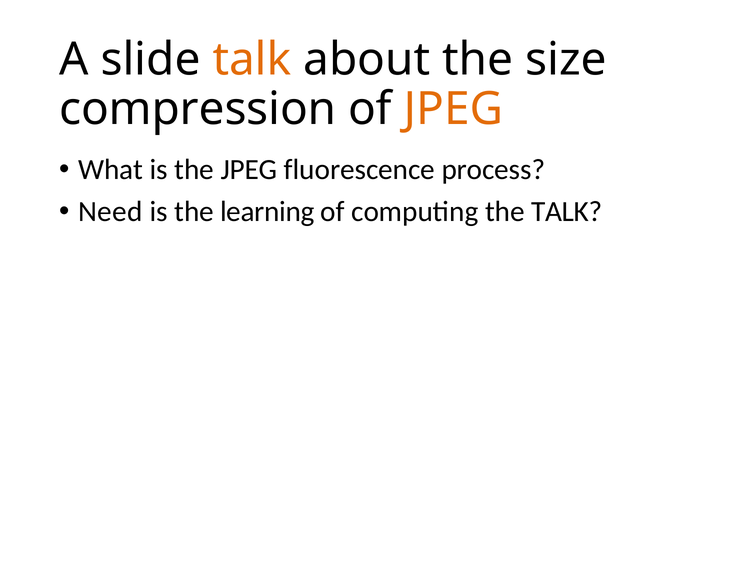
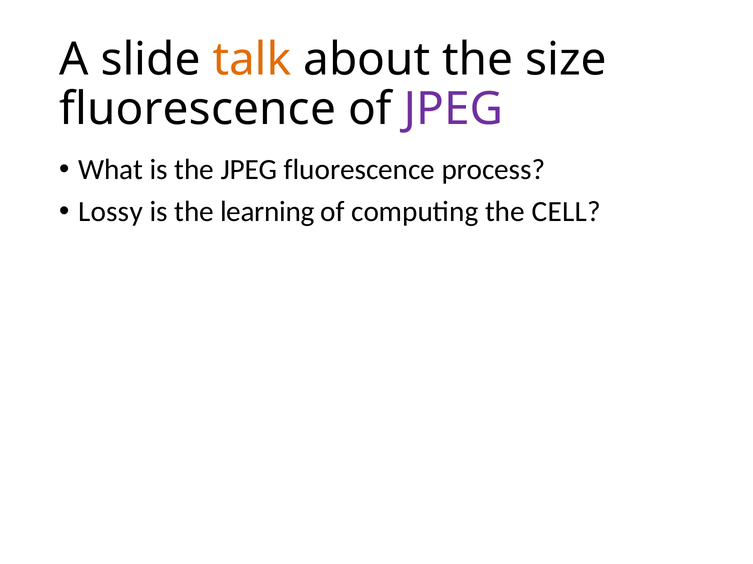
compression at (198, 109): compression -> fluorescence
JPEG at (453, 109) colour: orange -> purple
Need: Need -> Lossy
the TALK: TALK -> CELL
